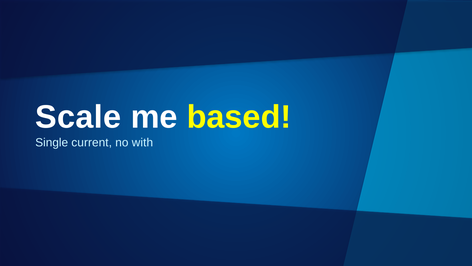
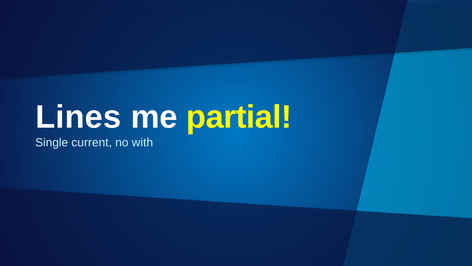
Scale: Scale -> Lines
based: based -> partial
